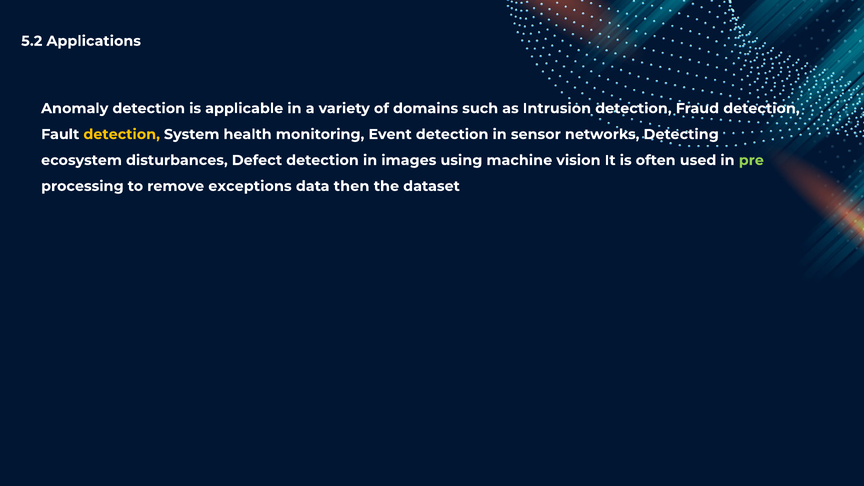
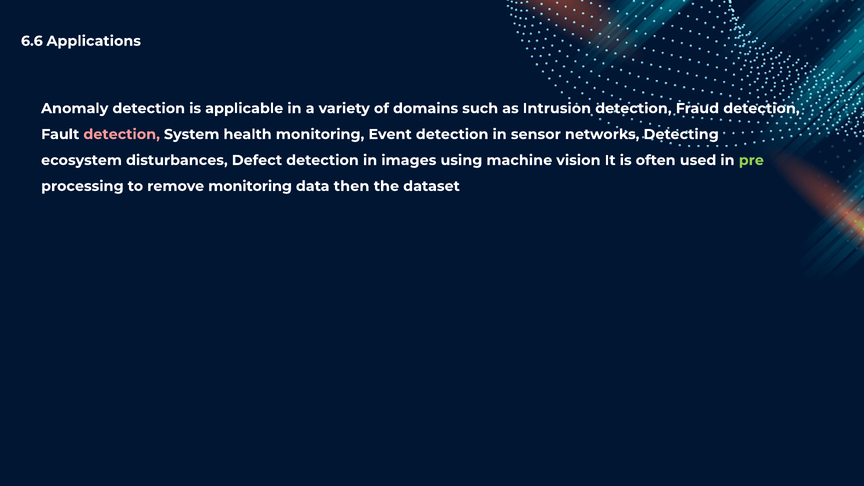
5.2: 5.2 -> 6.6
detection at (122, 134) colour: yellow -> pink
remove exceptions: exceptions -> monitoring
